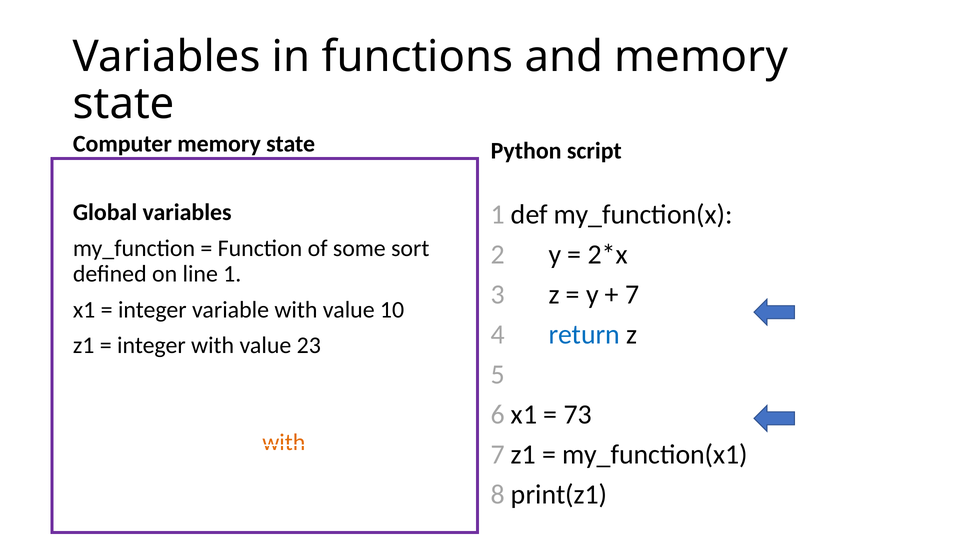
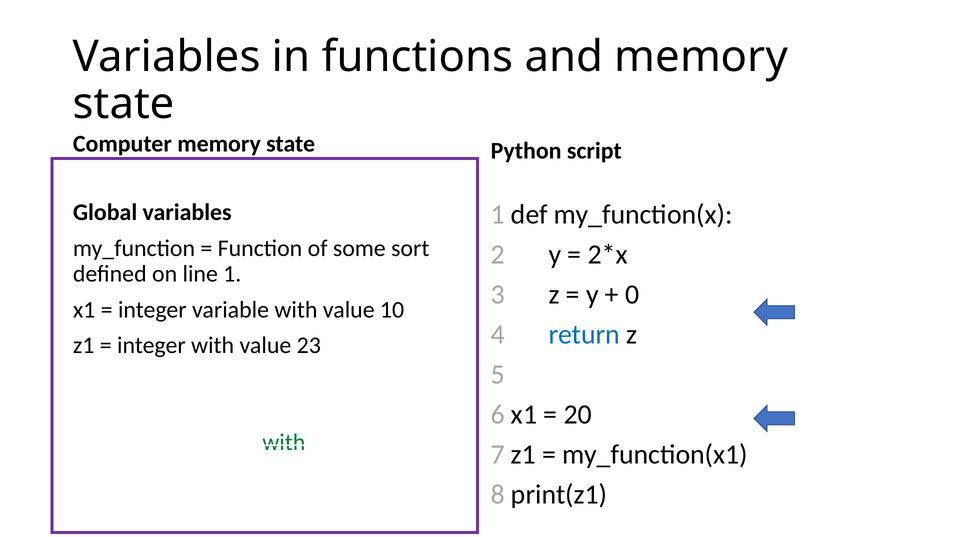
7 at (632, 295): 7 -> 0
73 at (578, 415): 73 -> 20
with at (284, 443) colour: orange -> green
